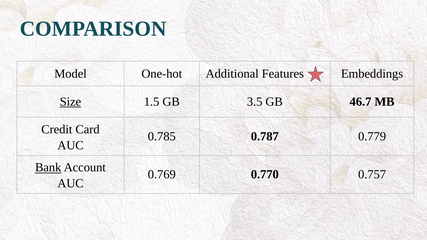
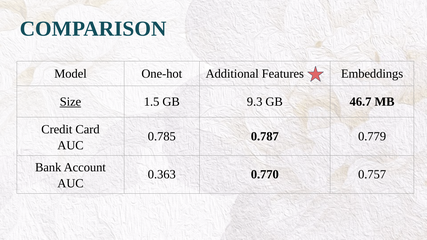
3.5: 3.5 -> 9.3
Bank underline: present -> none
0.769: 0.769 -> 0.363
